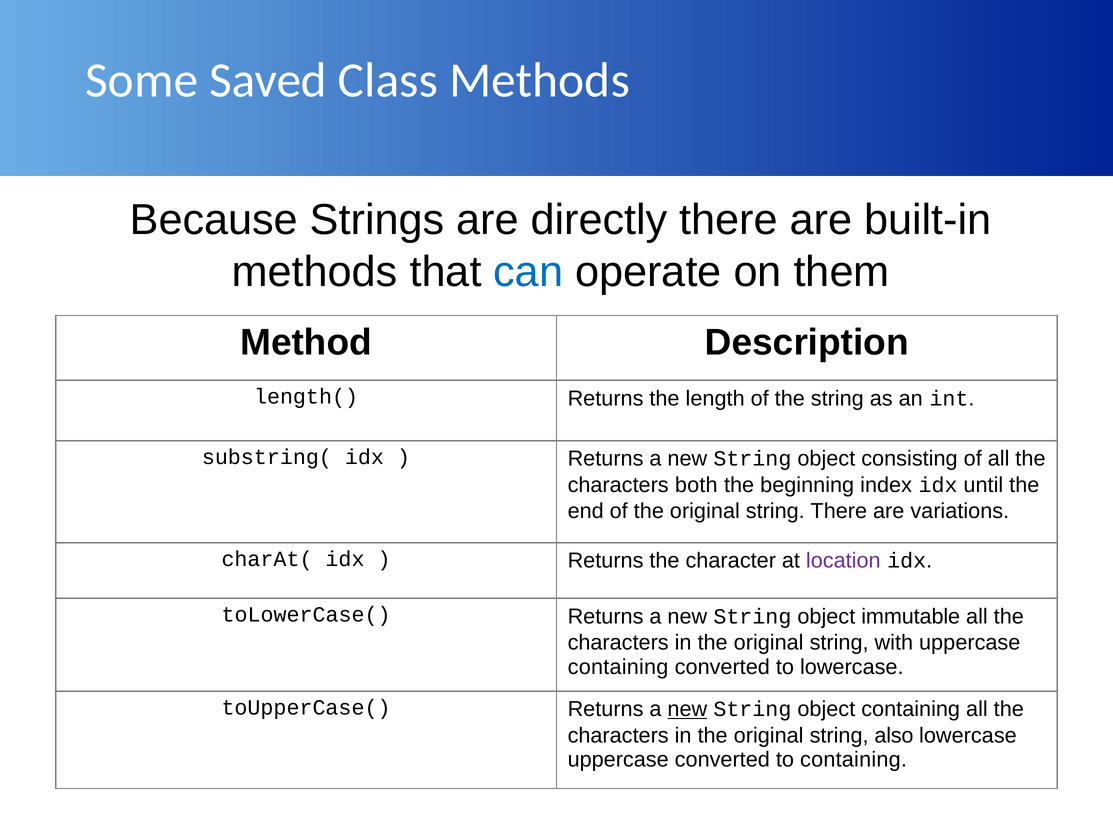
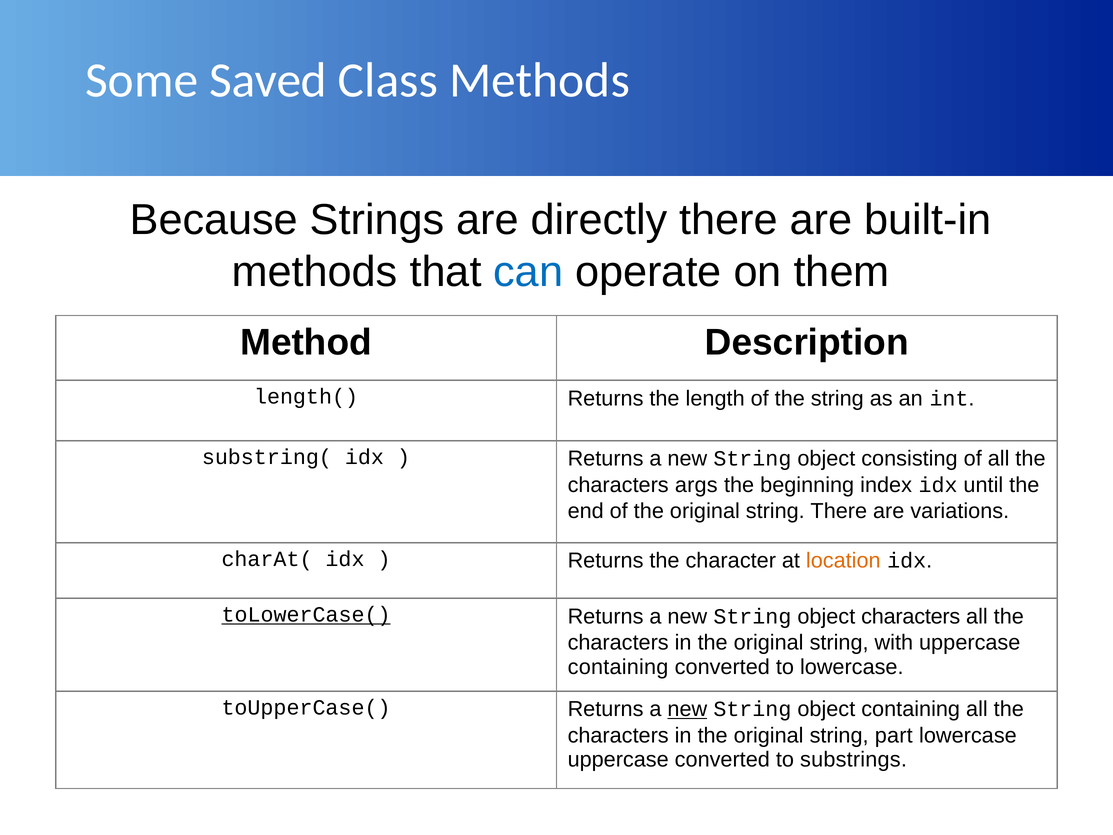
both: both -> args
location colour: purple -> orange
toLowerCase( underline: none -> present
object immutable: immutable -> characters
also: also -> part
to containing: containing -> substrings
